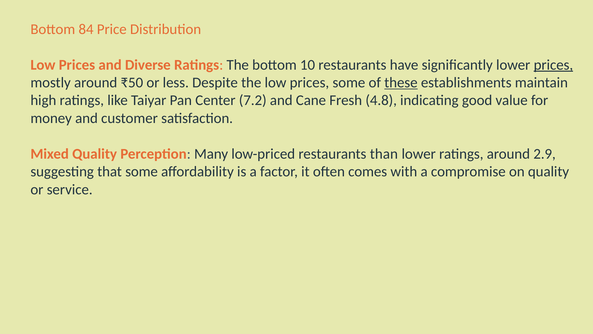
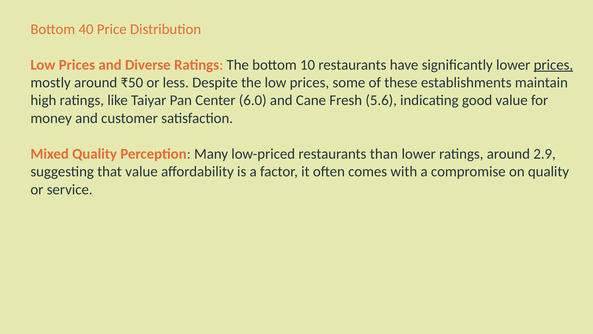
84: 84 -> 40
these underline: present -> none
7.2: 7.2 -> 6.0
4.8: 4.8 -> 5.6
that some: some -> value
